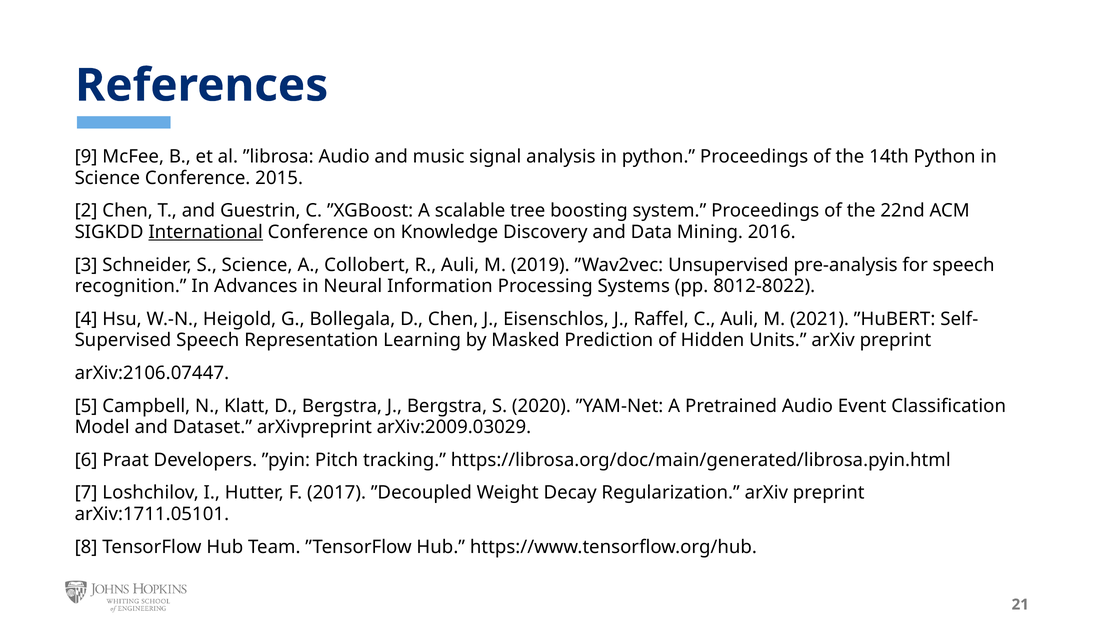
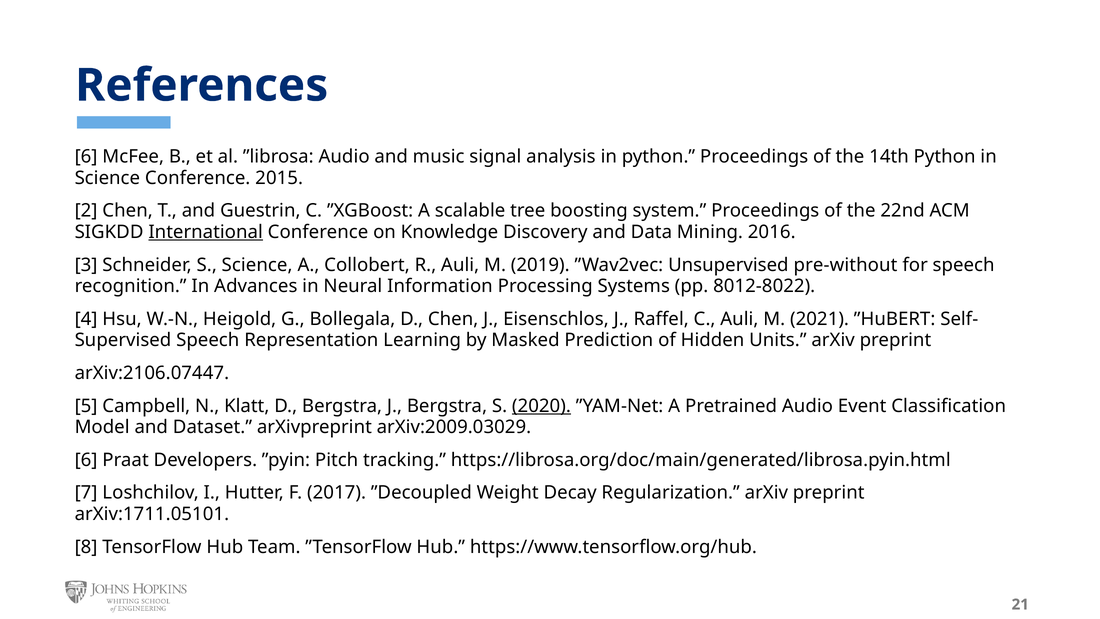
9 at (86, 157): 9 -> 6
pre-analysis: pre-analysis -> pre-without
2020 underline: none -> present
